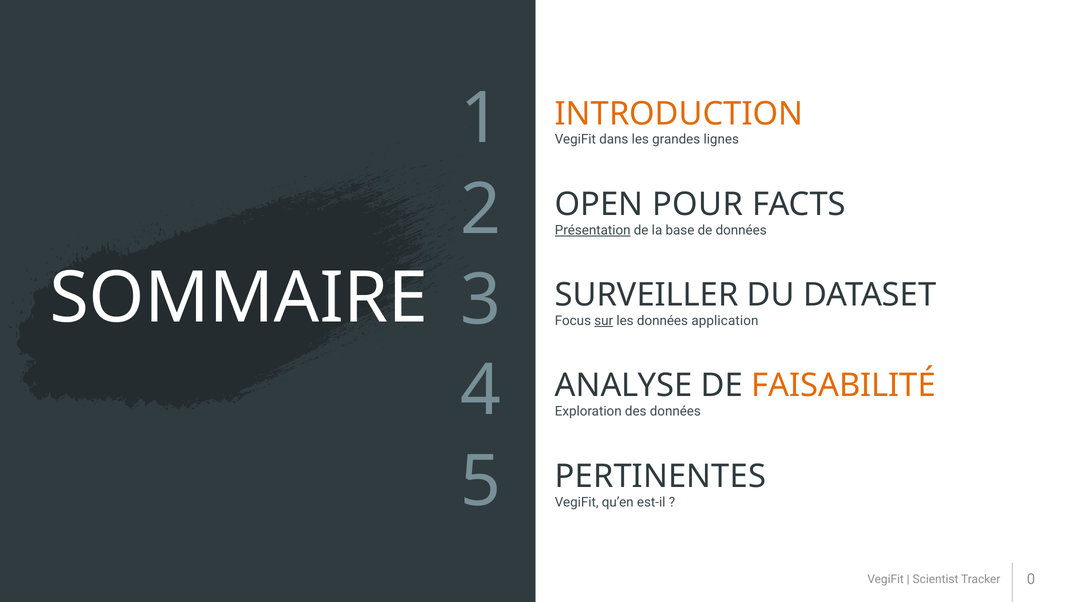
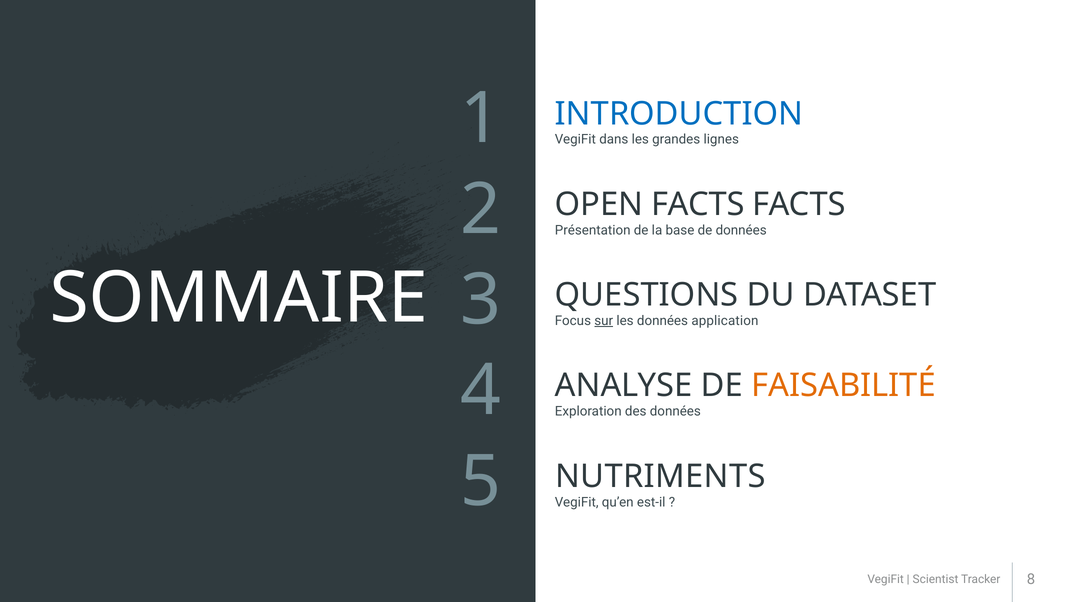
INTRODUCTION colour: orange -> blue
OPEN POUR: POUR -> FACTS
Présentation underline: present -> none
SURVEILLER: SURVEILLER -> QUESTIONS
PERTINENTES: PERTINENTES -> NUTRIMENTS
0: 0 -> 8
